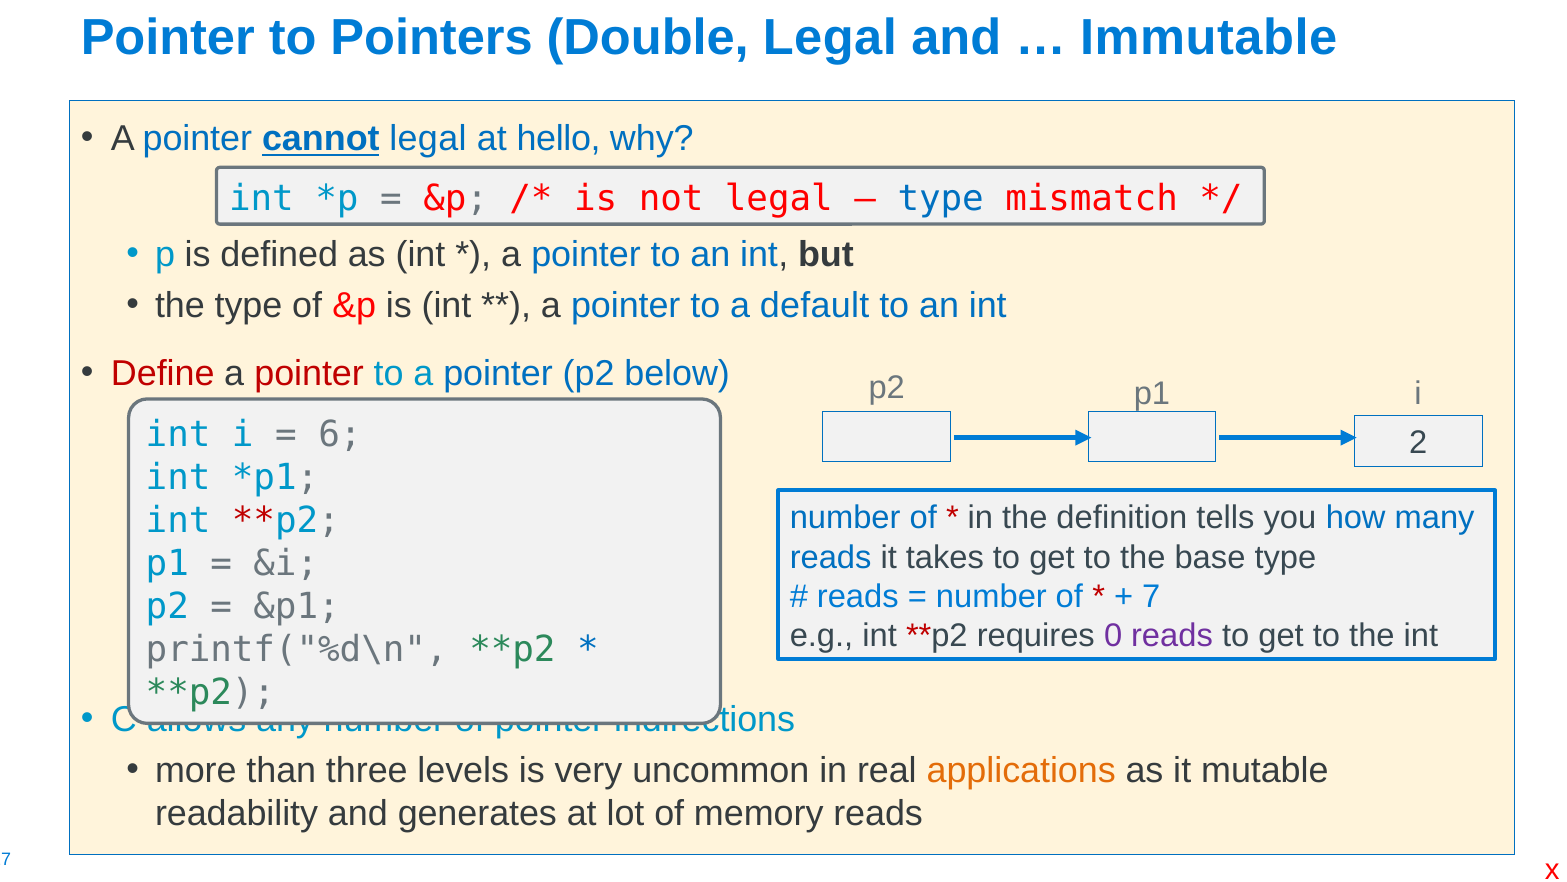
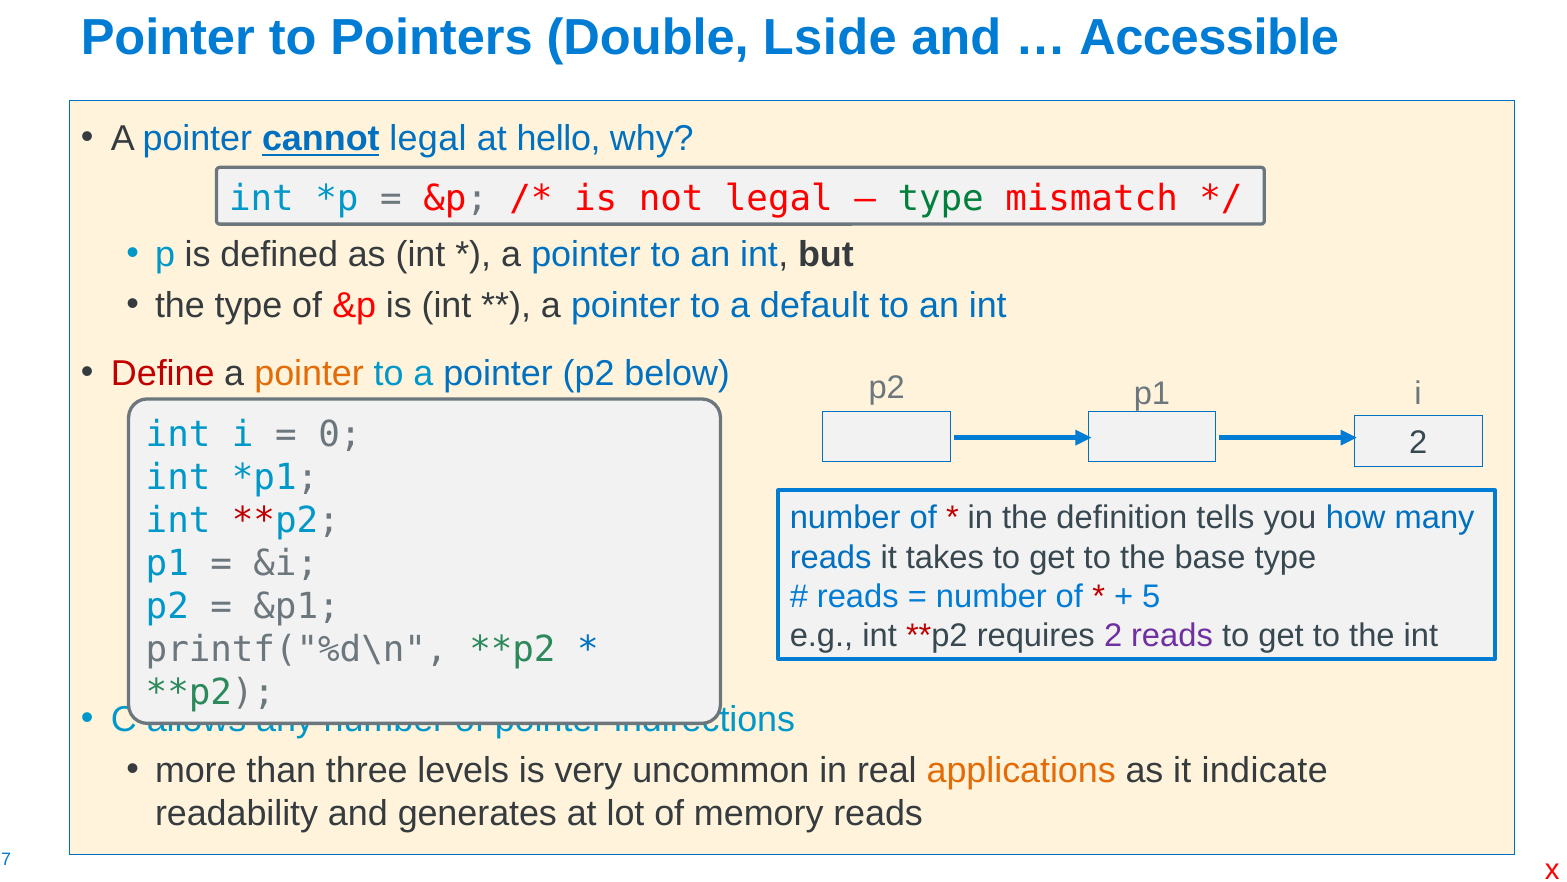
Double Legal: Legal -> Lside
Immutable: Immutable -> Accessible
type at (941, 198) colour: blue -> green
pointer at (309, 374) colour: red -> orange
6: 6 -> 0
7: 7 -> 5
requires 0: 0 -> 2
mutable: mutable -> indicate
